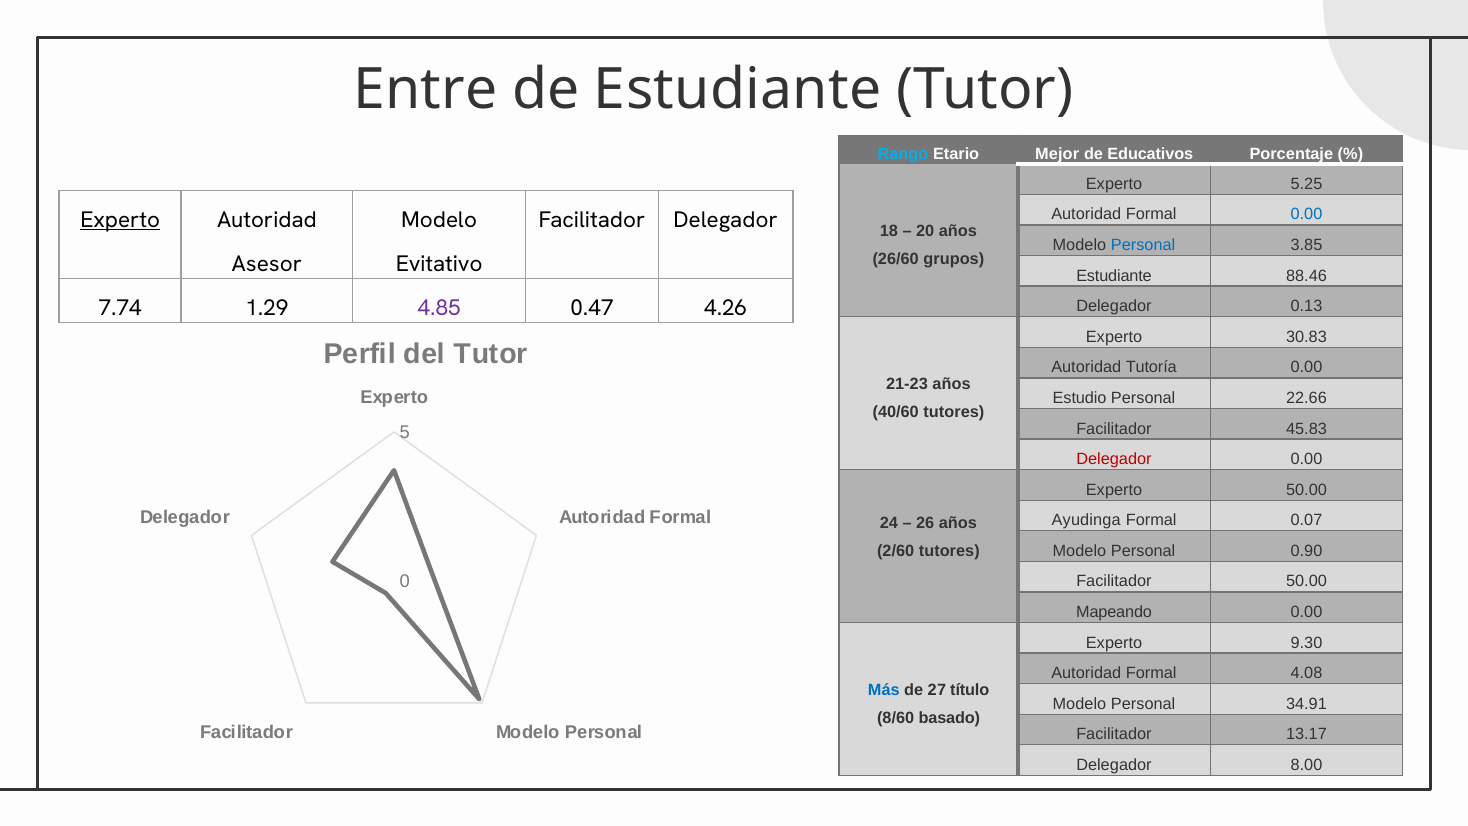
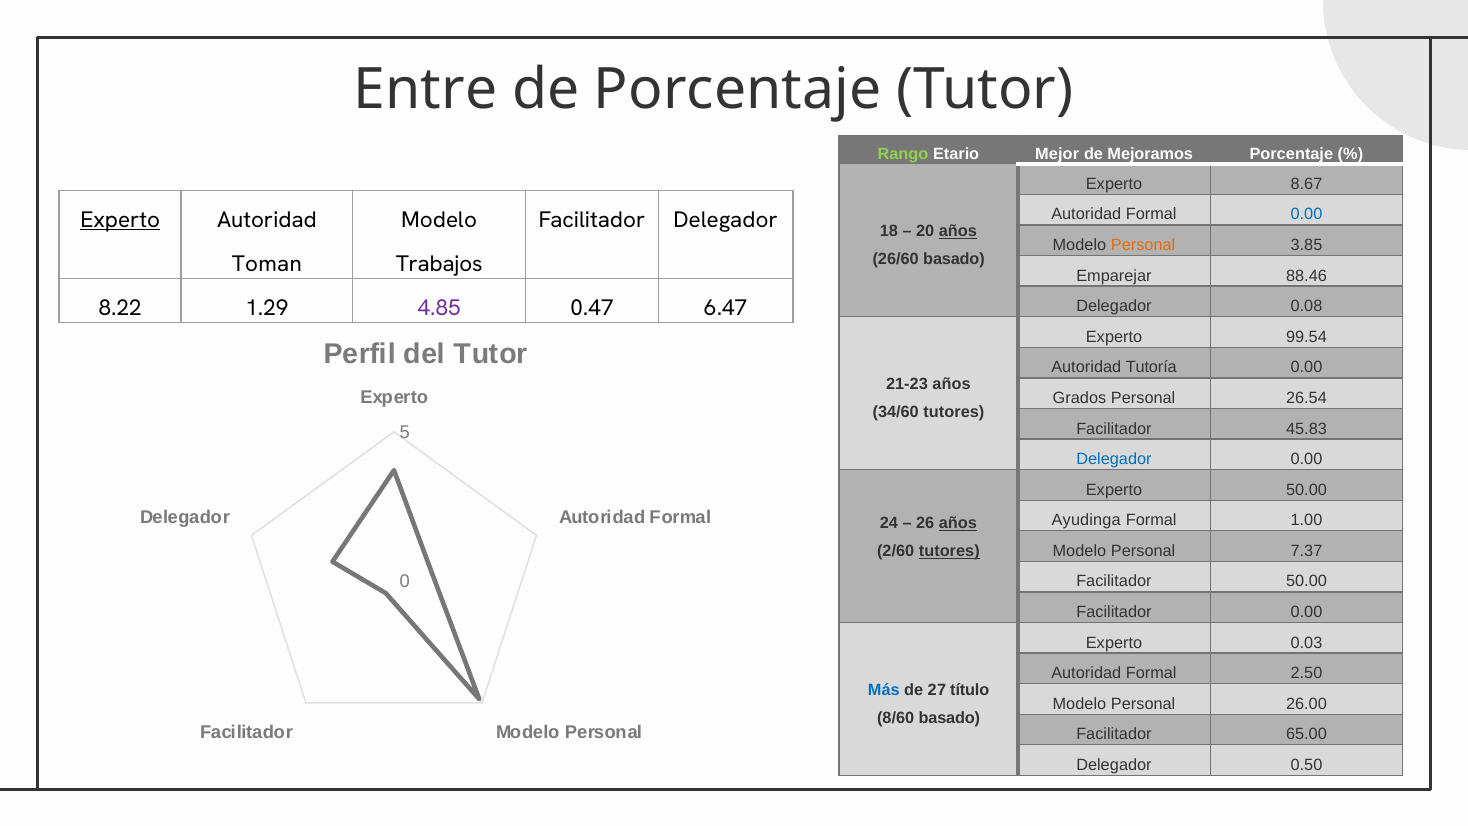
de Estudiante: Estudiante -> Porcentaje
Rango colour: light blue -> light green
Educativos: Educativos -> Mejoramos
5.25: 5.25 -> 8.67
años at (958, 231) underline: none -> present
Personal at (1143, 245) colour: blue -> orange
26/60 grupos: grupos -> basado
Asesor: Asesor -> Toman
Evitativo: Evitativo -> Trabajos
Estudiante at (1114, 276): Estudiante -> Emparejar
0.13: 0.13 -> 0.08
7.74: 7.74 -> 8.22
4.26: 4.26 -> 6.47
30.83: 30.83 -> 99.54
Estudio: Estudio -> Grados
22.66: 22.66 -> 26.54
40/60: 40/60 -> 34/60
Delegador at (1114, 459) colour: red -> blue
0.07: 0.07 -> 1.00
años at (958, 523) underline: none -> present
tutores at (949, 551) underline: none -> present
0.90: 0.90 -> 7.37
Mapeando at (1114, 612): Mapeando -> Facilitador
9.30: 9.30 -> 0.03
4.08: 4.08 -> 2.50
34.91: 34.91 -> 26.00
13.17: 13.17 -> 65.00
8.00: 8.00 -> 0.50
